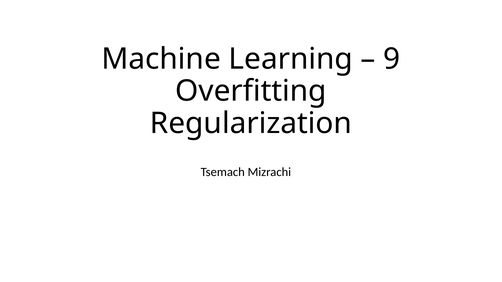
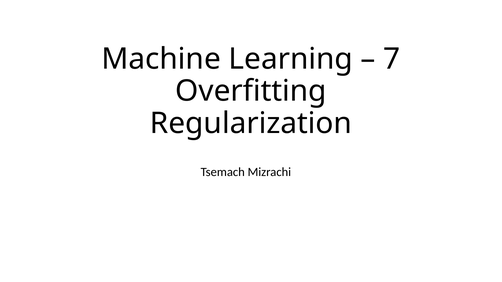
9: 9 -> 7
